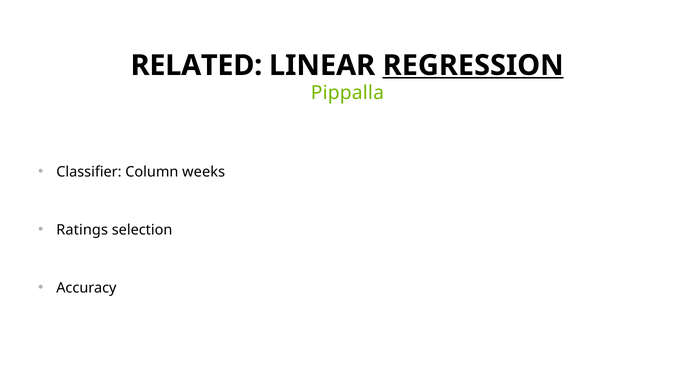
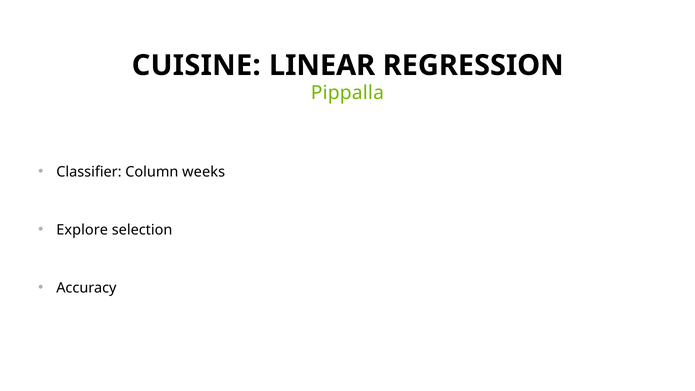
RELATED: RELATED -> CUISINE
REGRESSION underline: present -> none
Ratings: Ratings -> Explore
